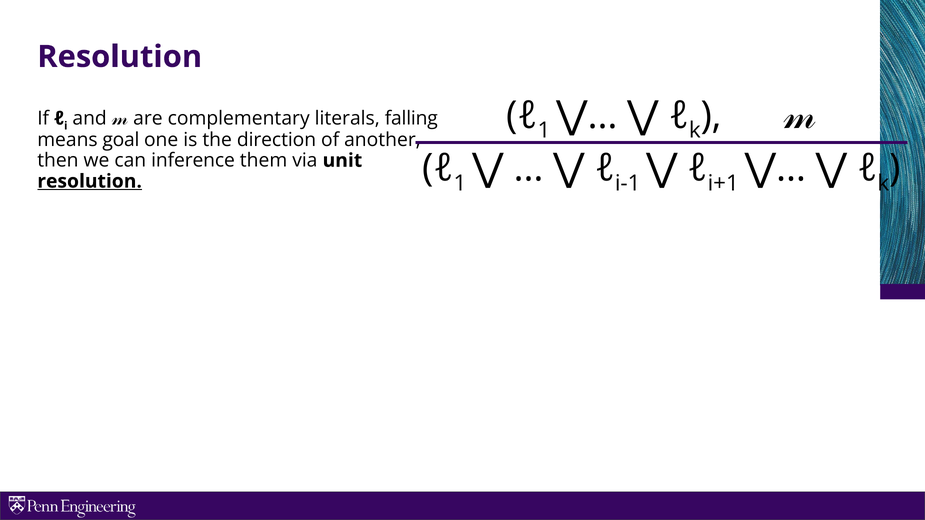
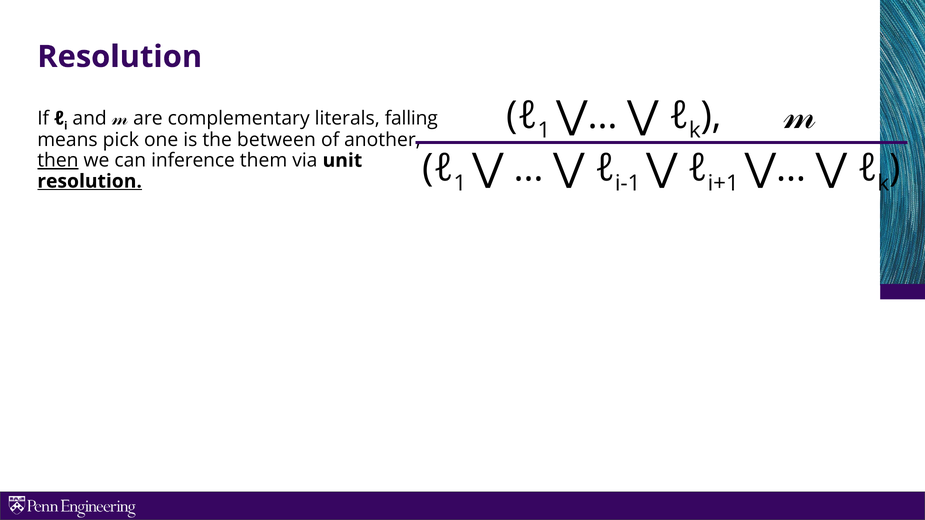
goal: goal -> pick
direction: direction -> between
then underline: none -> present
